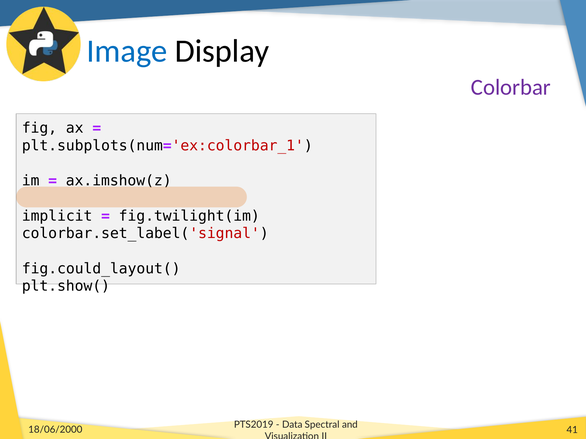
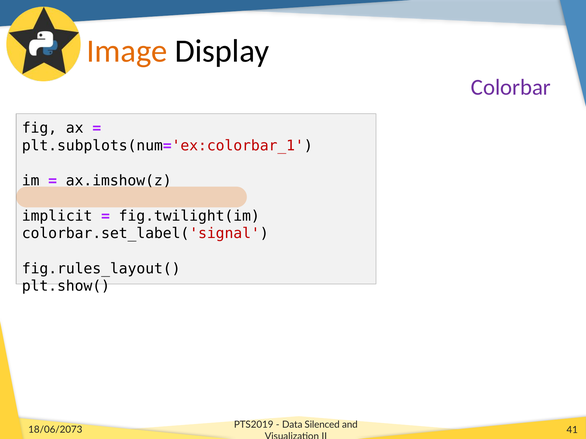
Image colour: blue -> orange
fig.could_layout(: fig.could_layout( -> fig.rules_layout(
Spectral: Spectral -> Silenced
18/06/2000: 18/06/2000 -> 18/06/2073
